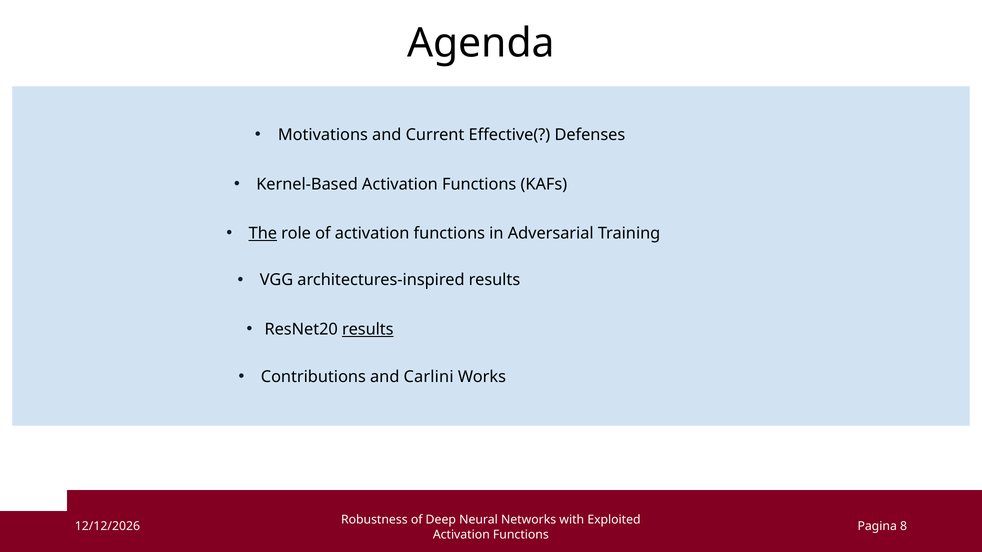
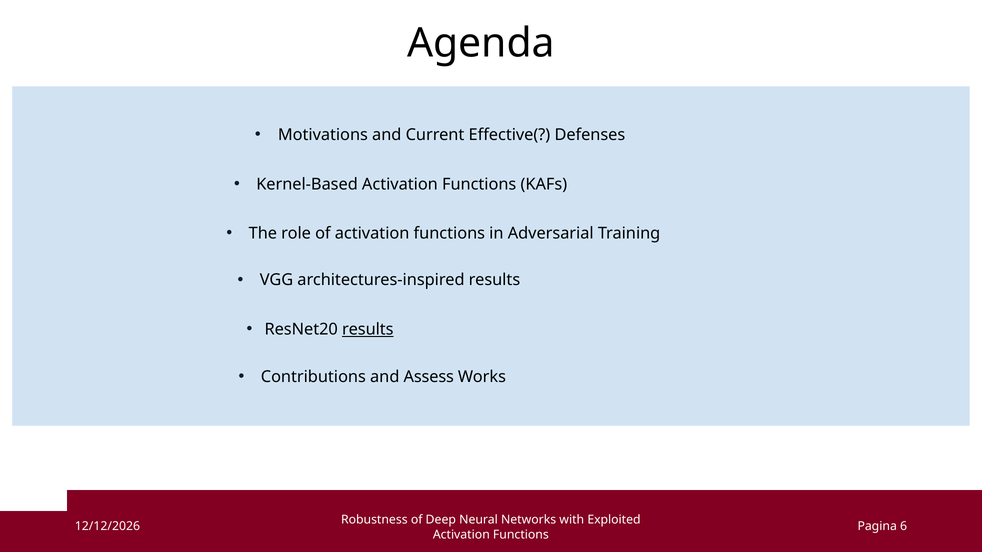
The underline: present -> none
Carlini: Carlini -> Assess
8: 8 -> 6
